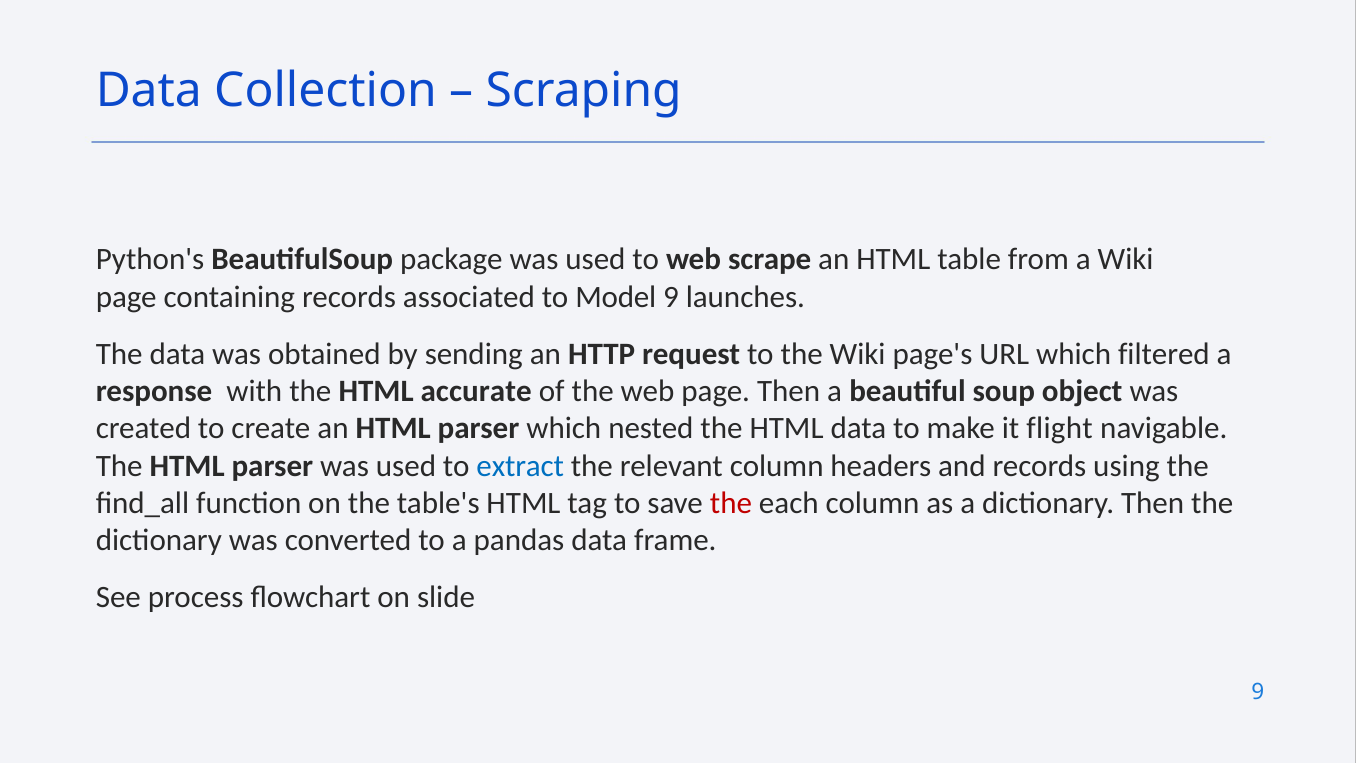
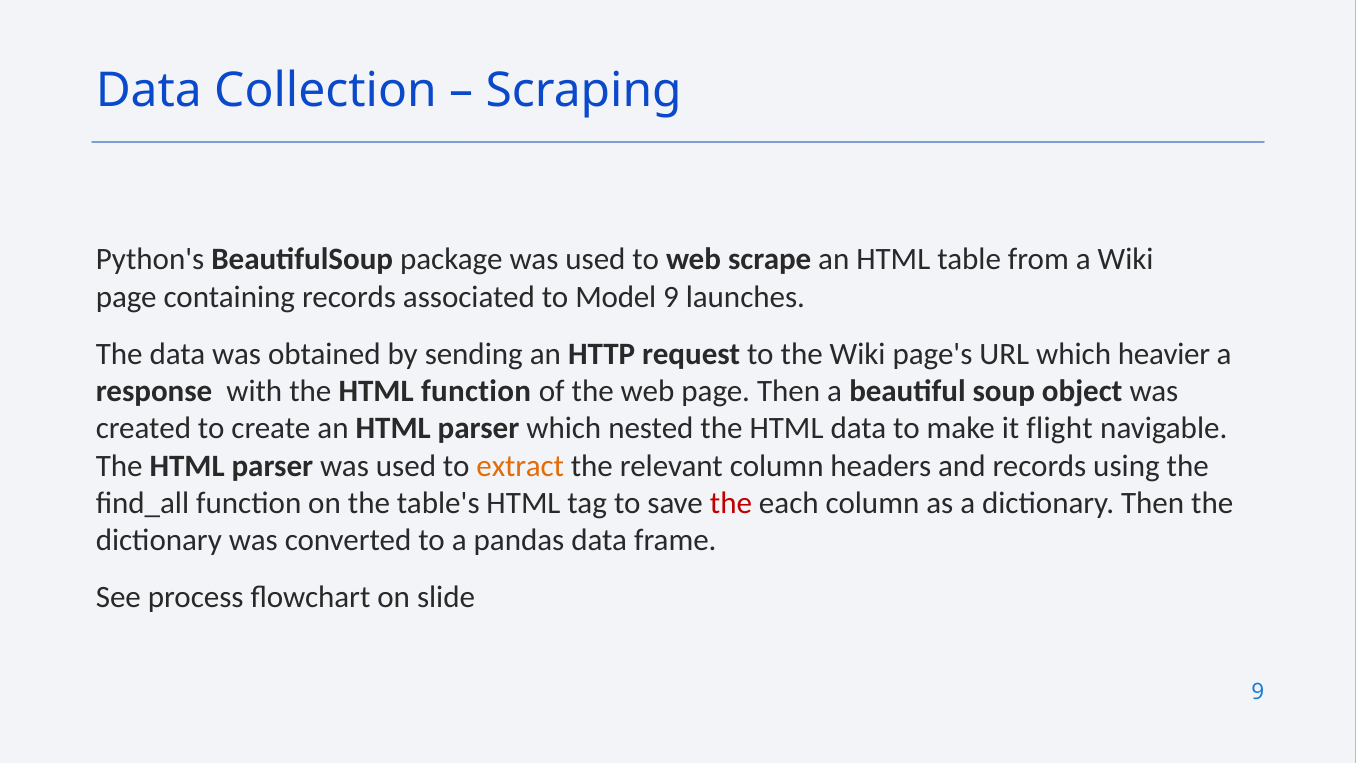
filtered: filtered -> heavier
HTML accurate: accurate -> function
extract colour: blue -> orange
